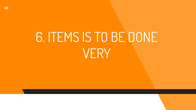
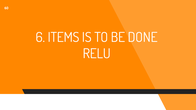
VERY: VERY -> RELU
